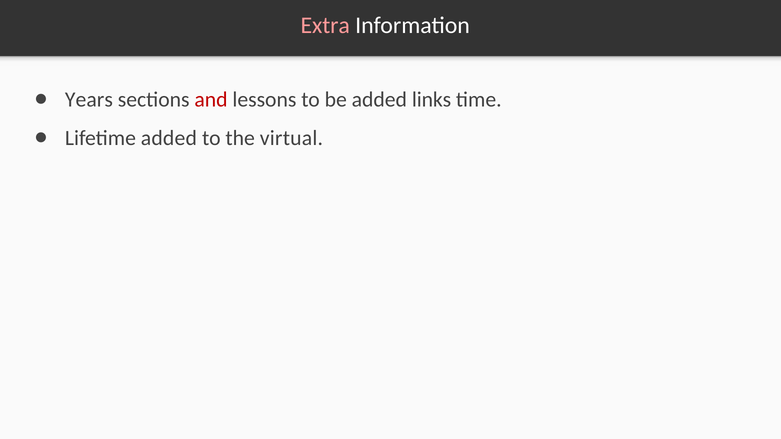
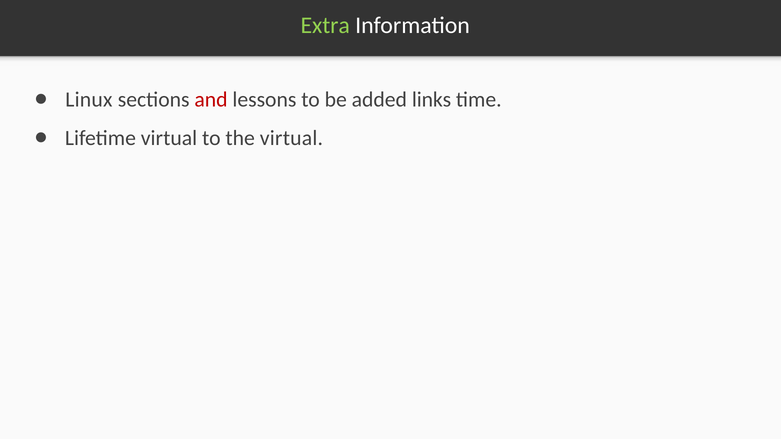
Extra colour: pink -> light green
Years: Years -> Linux
Lifetime added: added -> virtual
